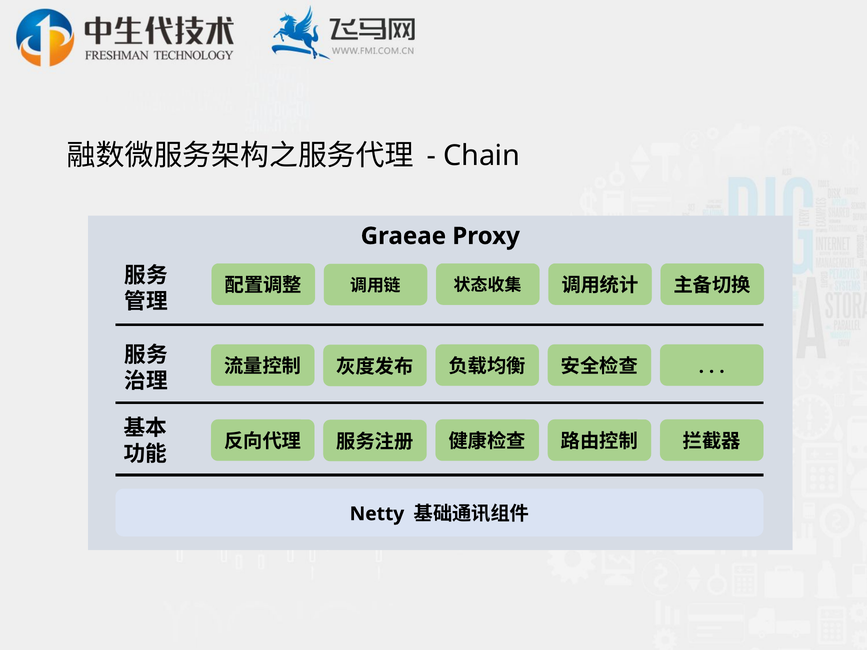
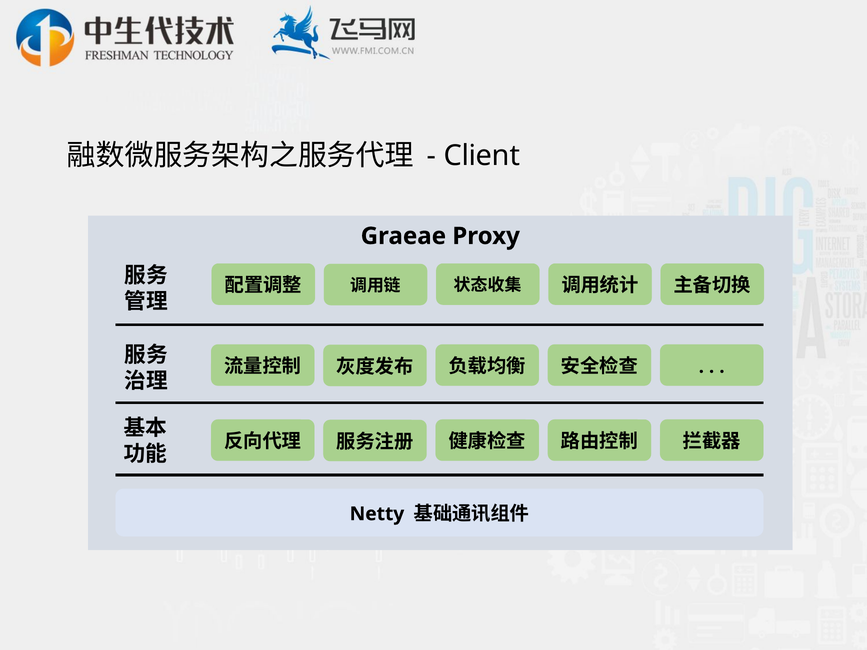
Chain: Chain -> Client
